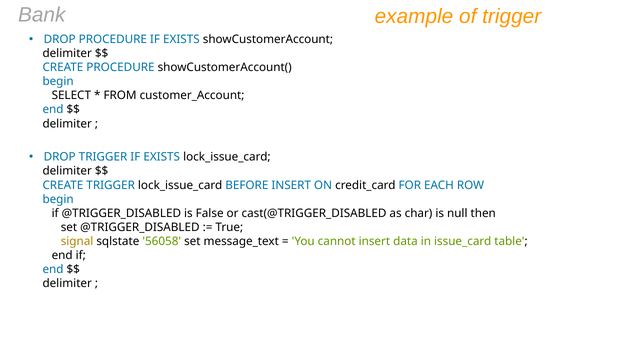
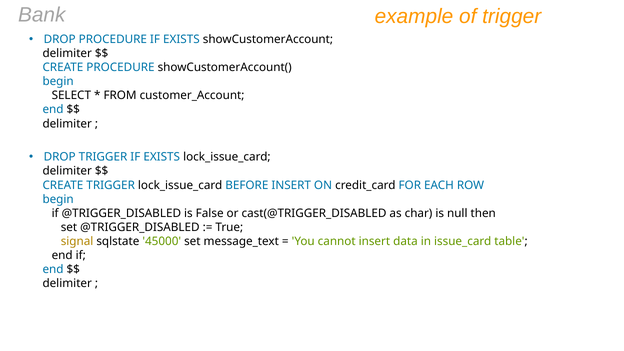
56058: 56058 -> 45000
